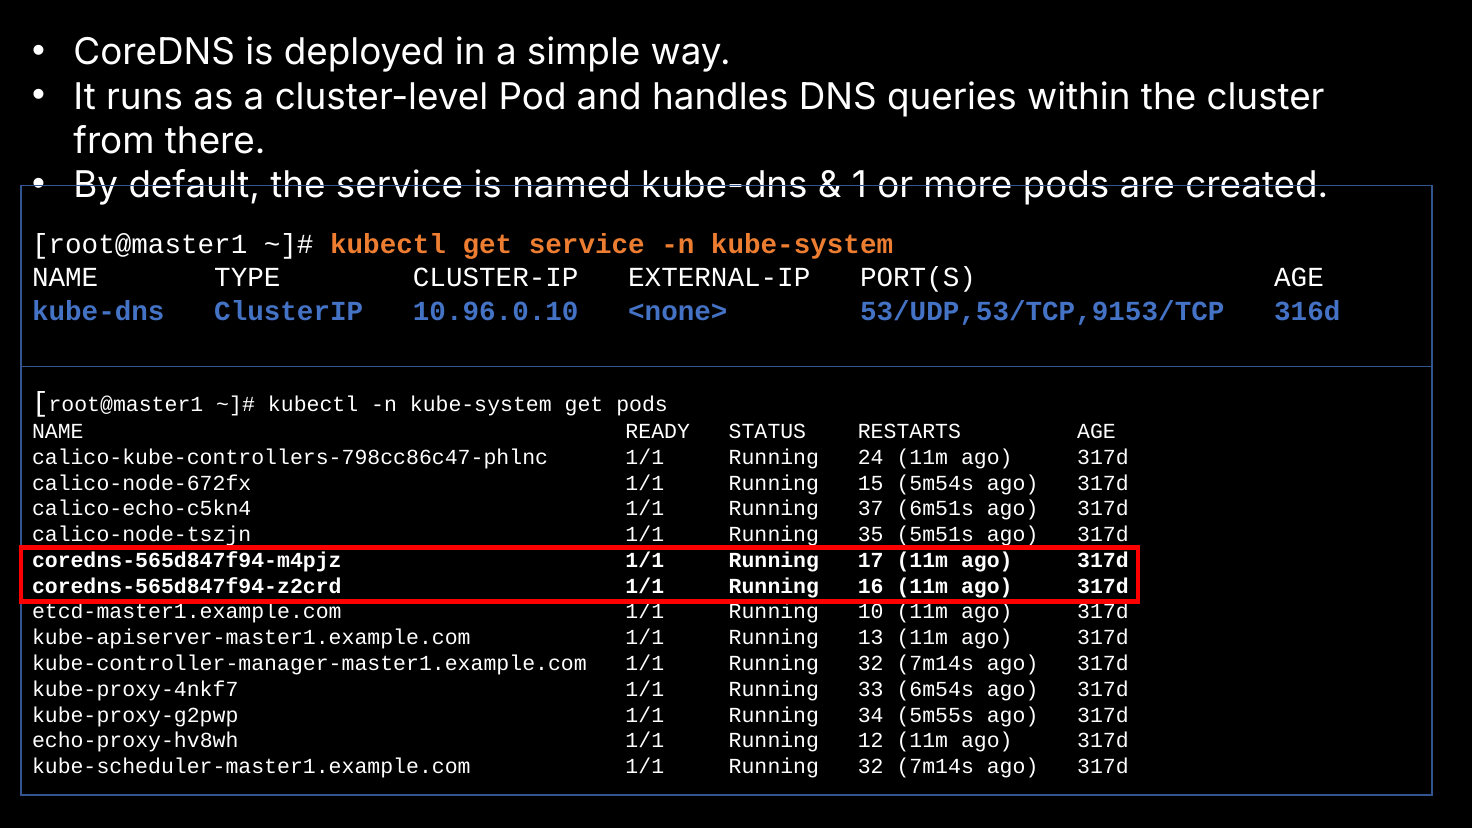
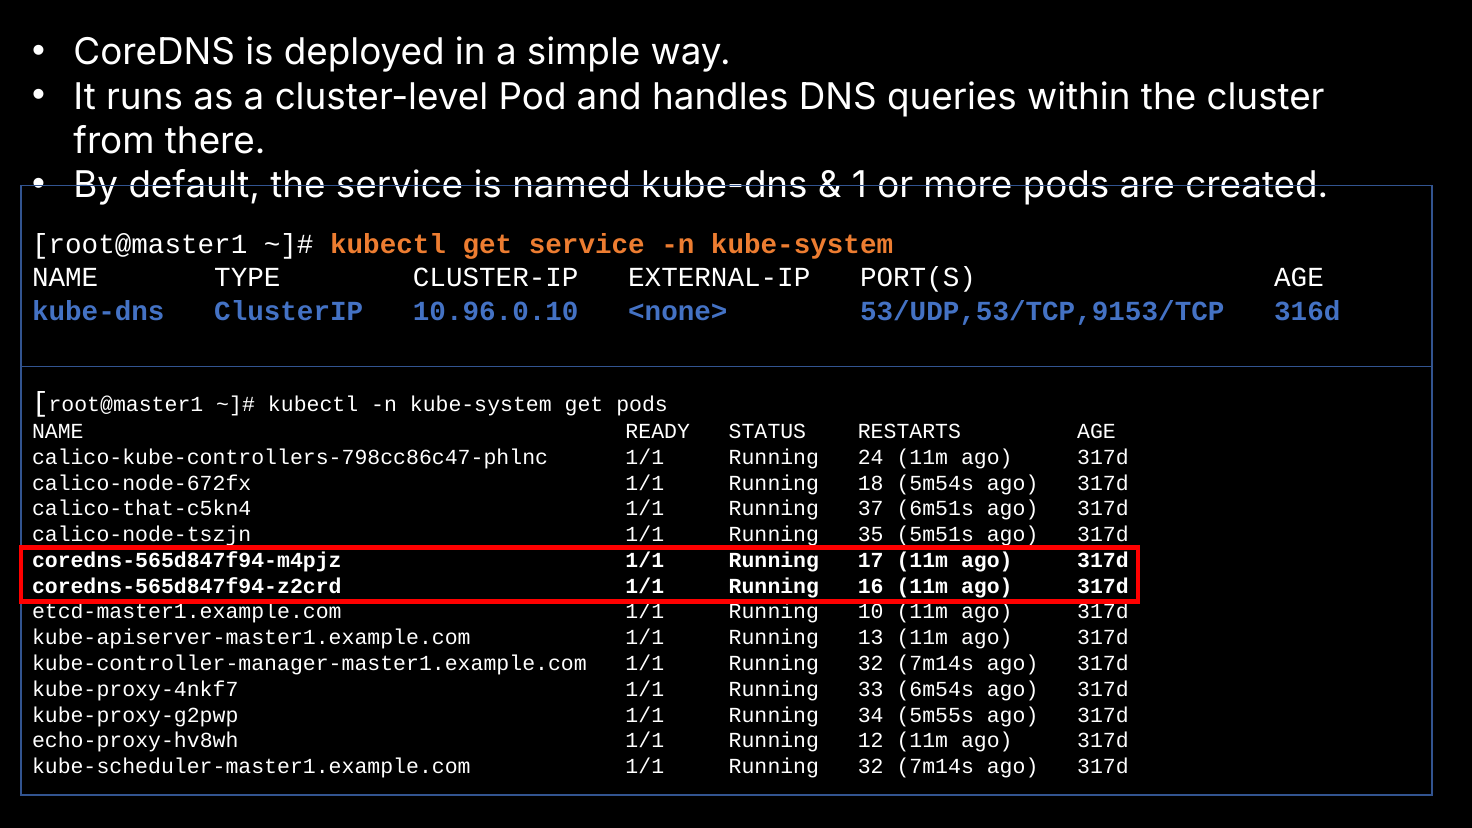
15: 15 -> 18
calico-echo-c5kn4: calico-echo-c5kn4 -> calico-that-c5kn4
